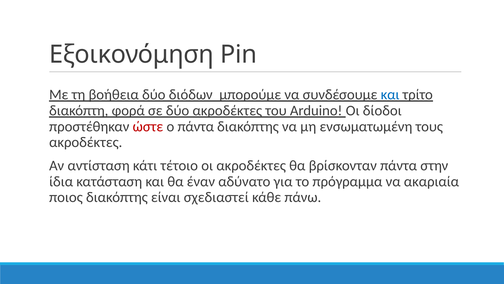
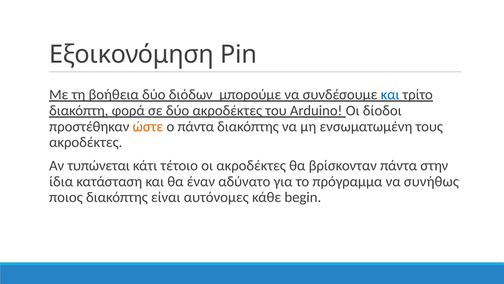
ώστε colour: red -> orange
αντίσταση: αντίσταση -> τυπώνεται
ακαριαία: ακαριαία -> συνήθως
σχεδιαστεί: σχεδιαστεί -> αυτόνομες
πάνω: πάνω -> begin
